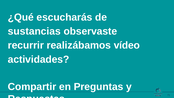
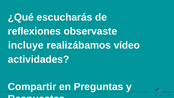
sustancias: sustancias -> reflexiones
recurrir: recurrir -> incluye
